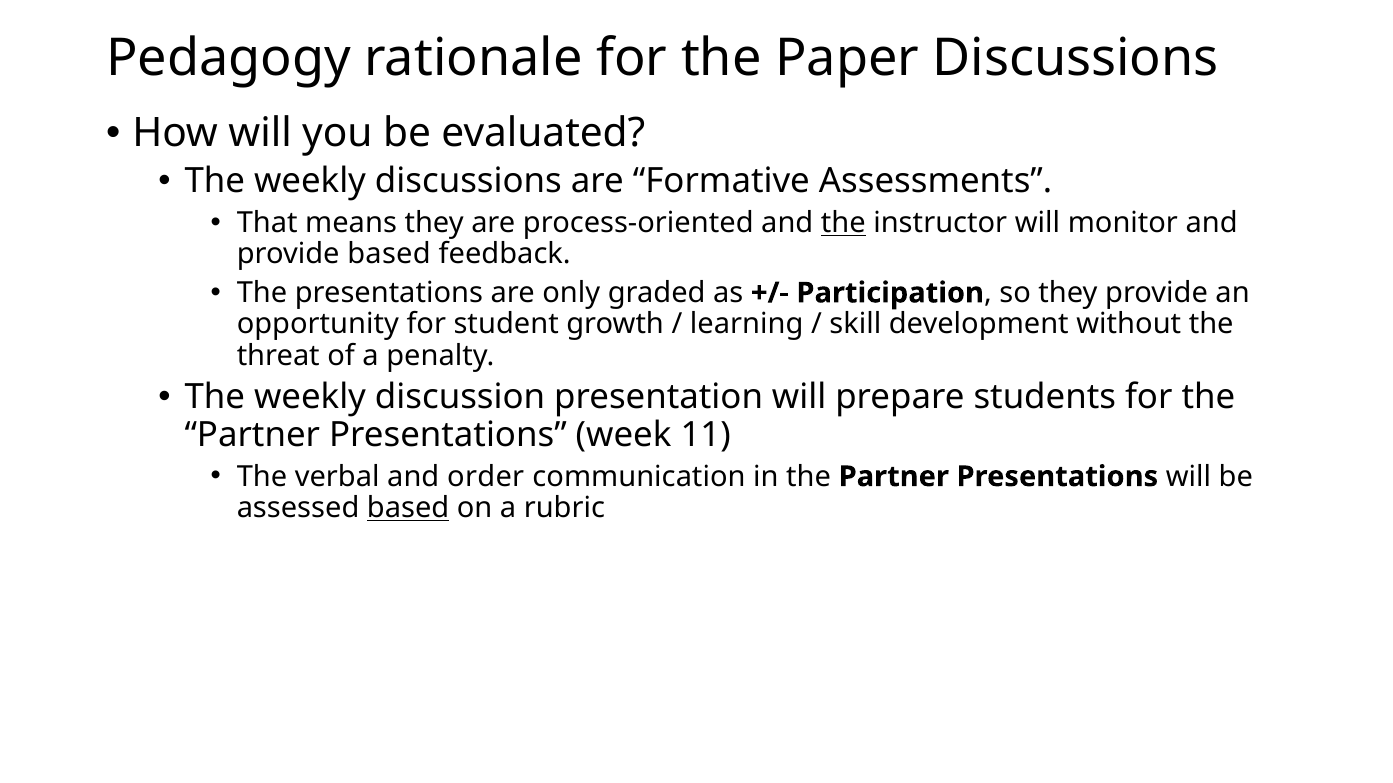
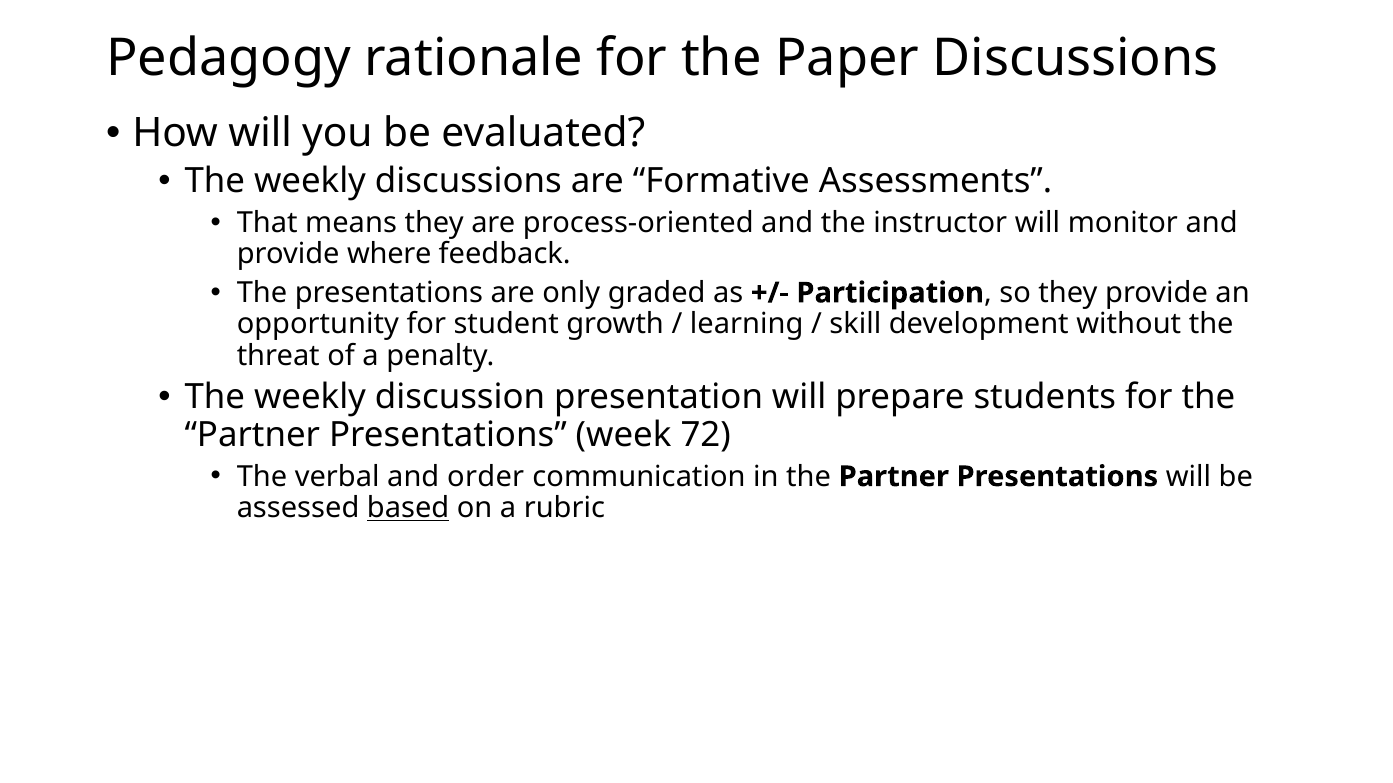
the at (843, 223) underline: present -> none
provide based: based -> where
11: 11 -> 72
